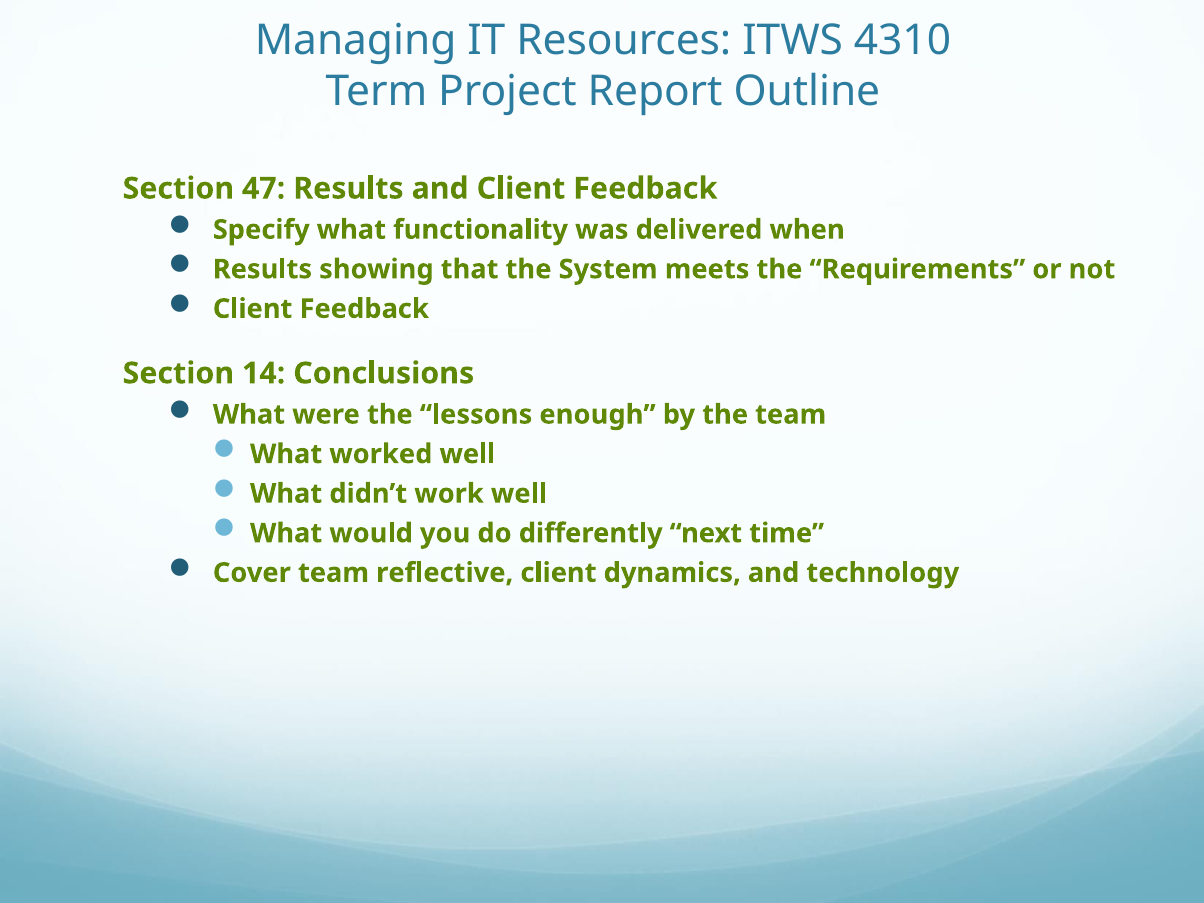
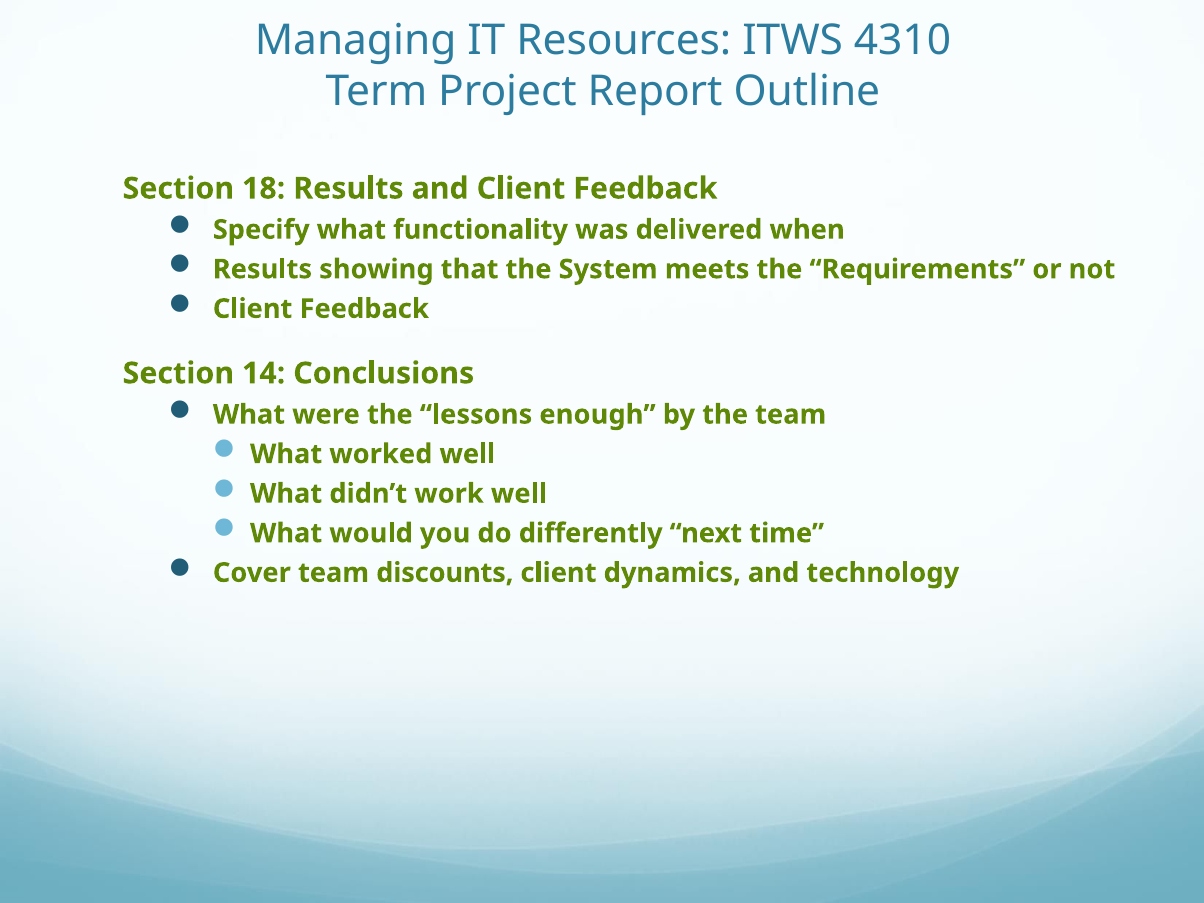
47: 47 -> 18
reflective: reflective -> discounts
